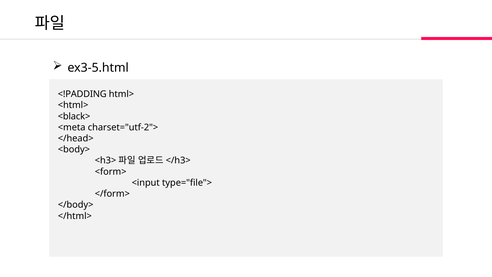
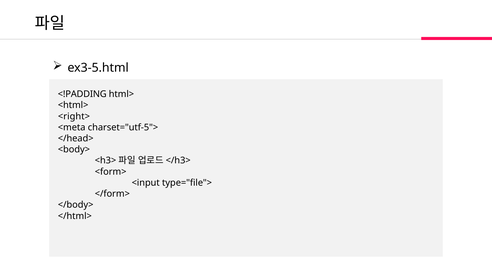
<black>: <black> -> <right>
charset="utf-2">: charset="utf-2"> -> charset="utf-5">
